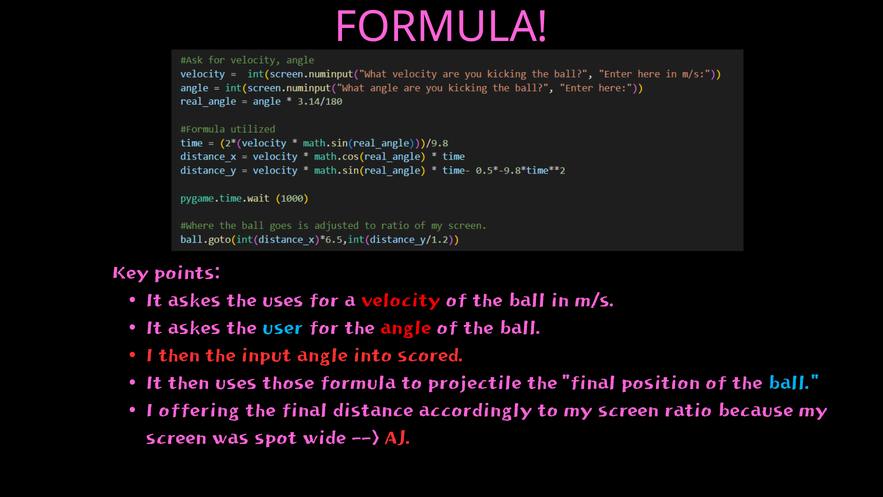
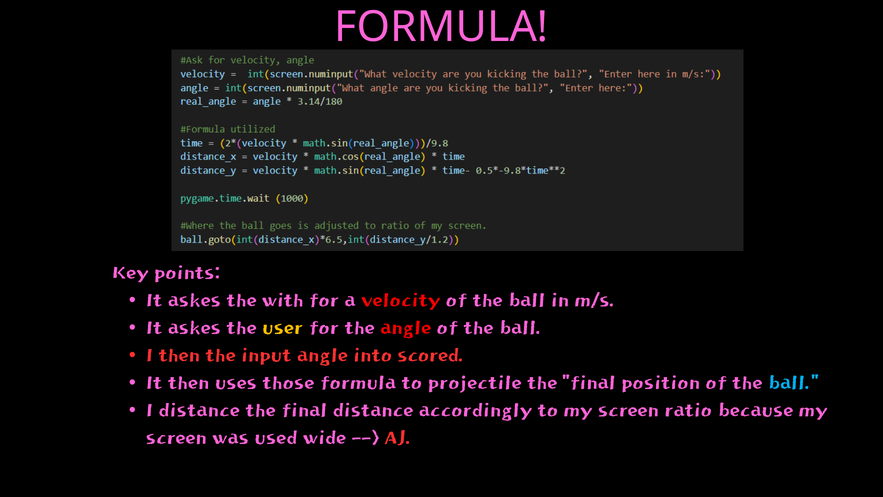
the uses: uses -> with
user colour: light blue -> yellow
I offering: offering -> distance
spot: spot -> used
